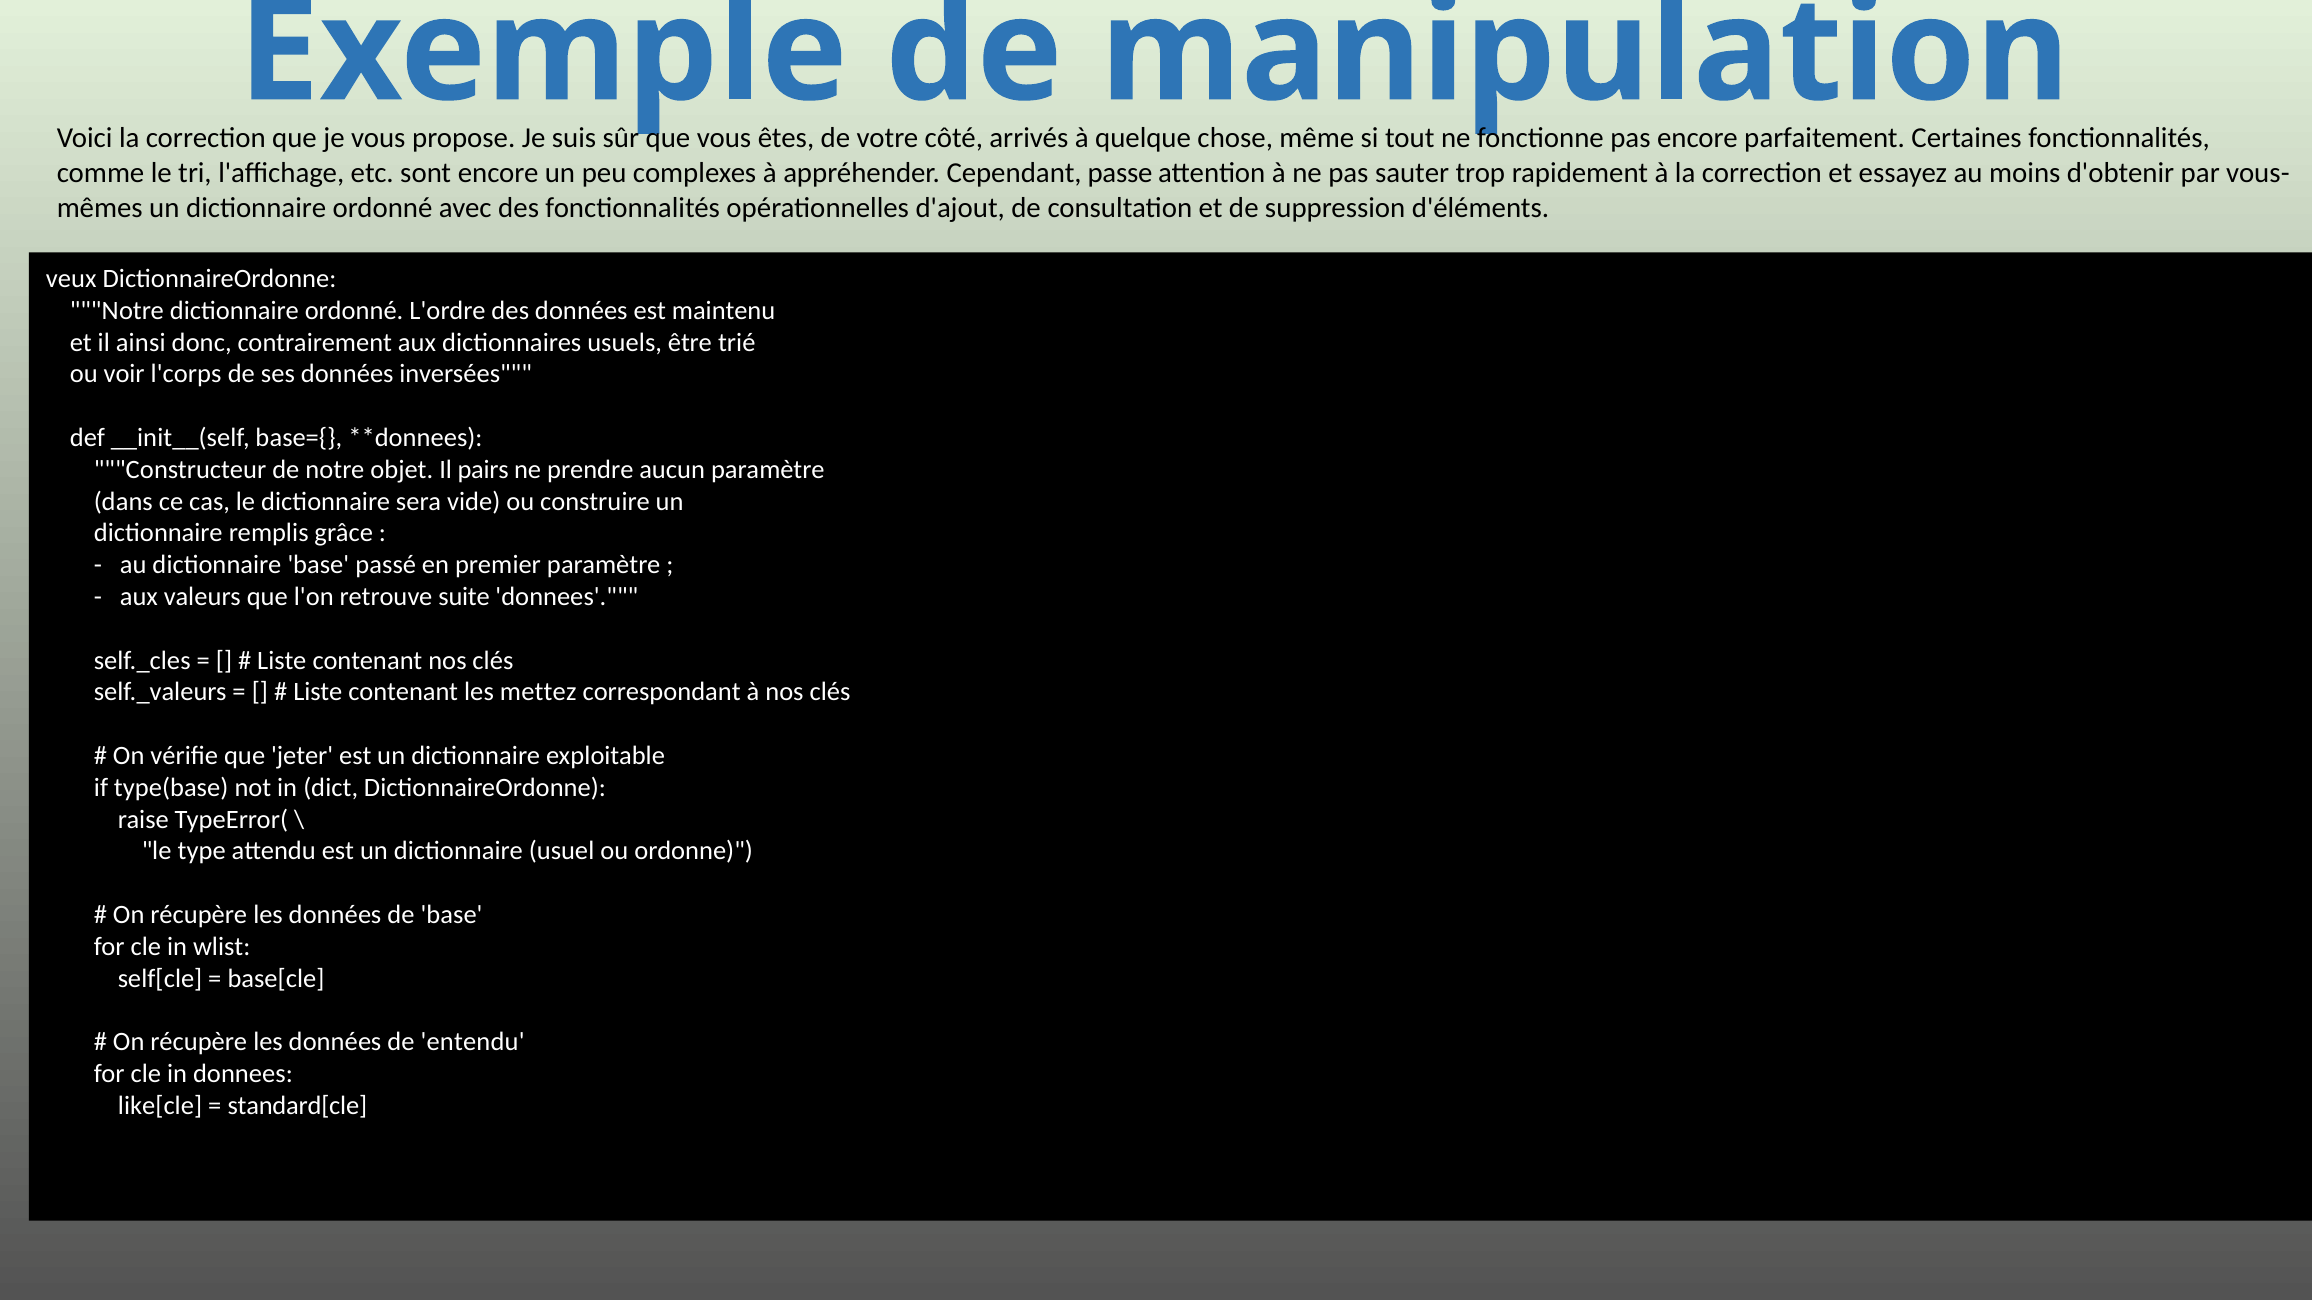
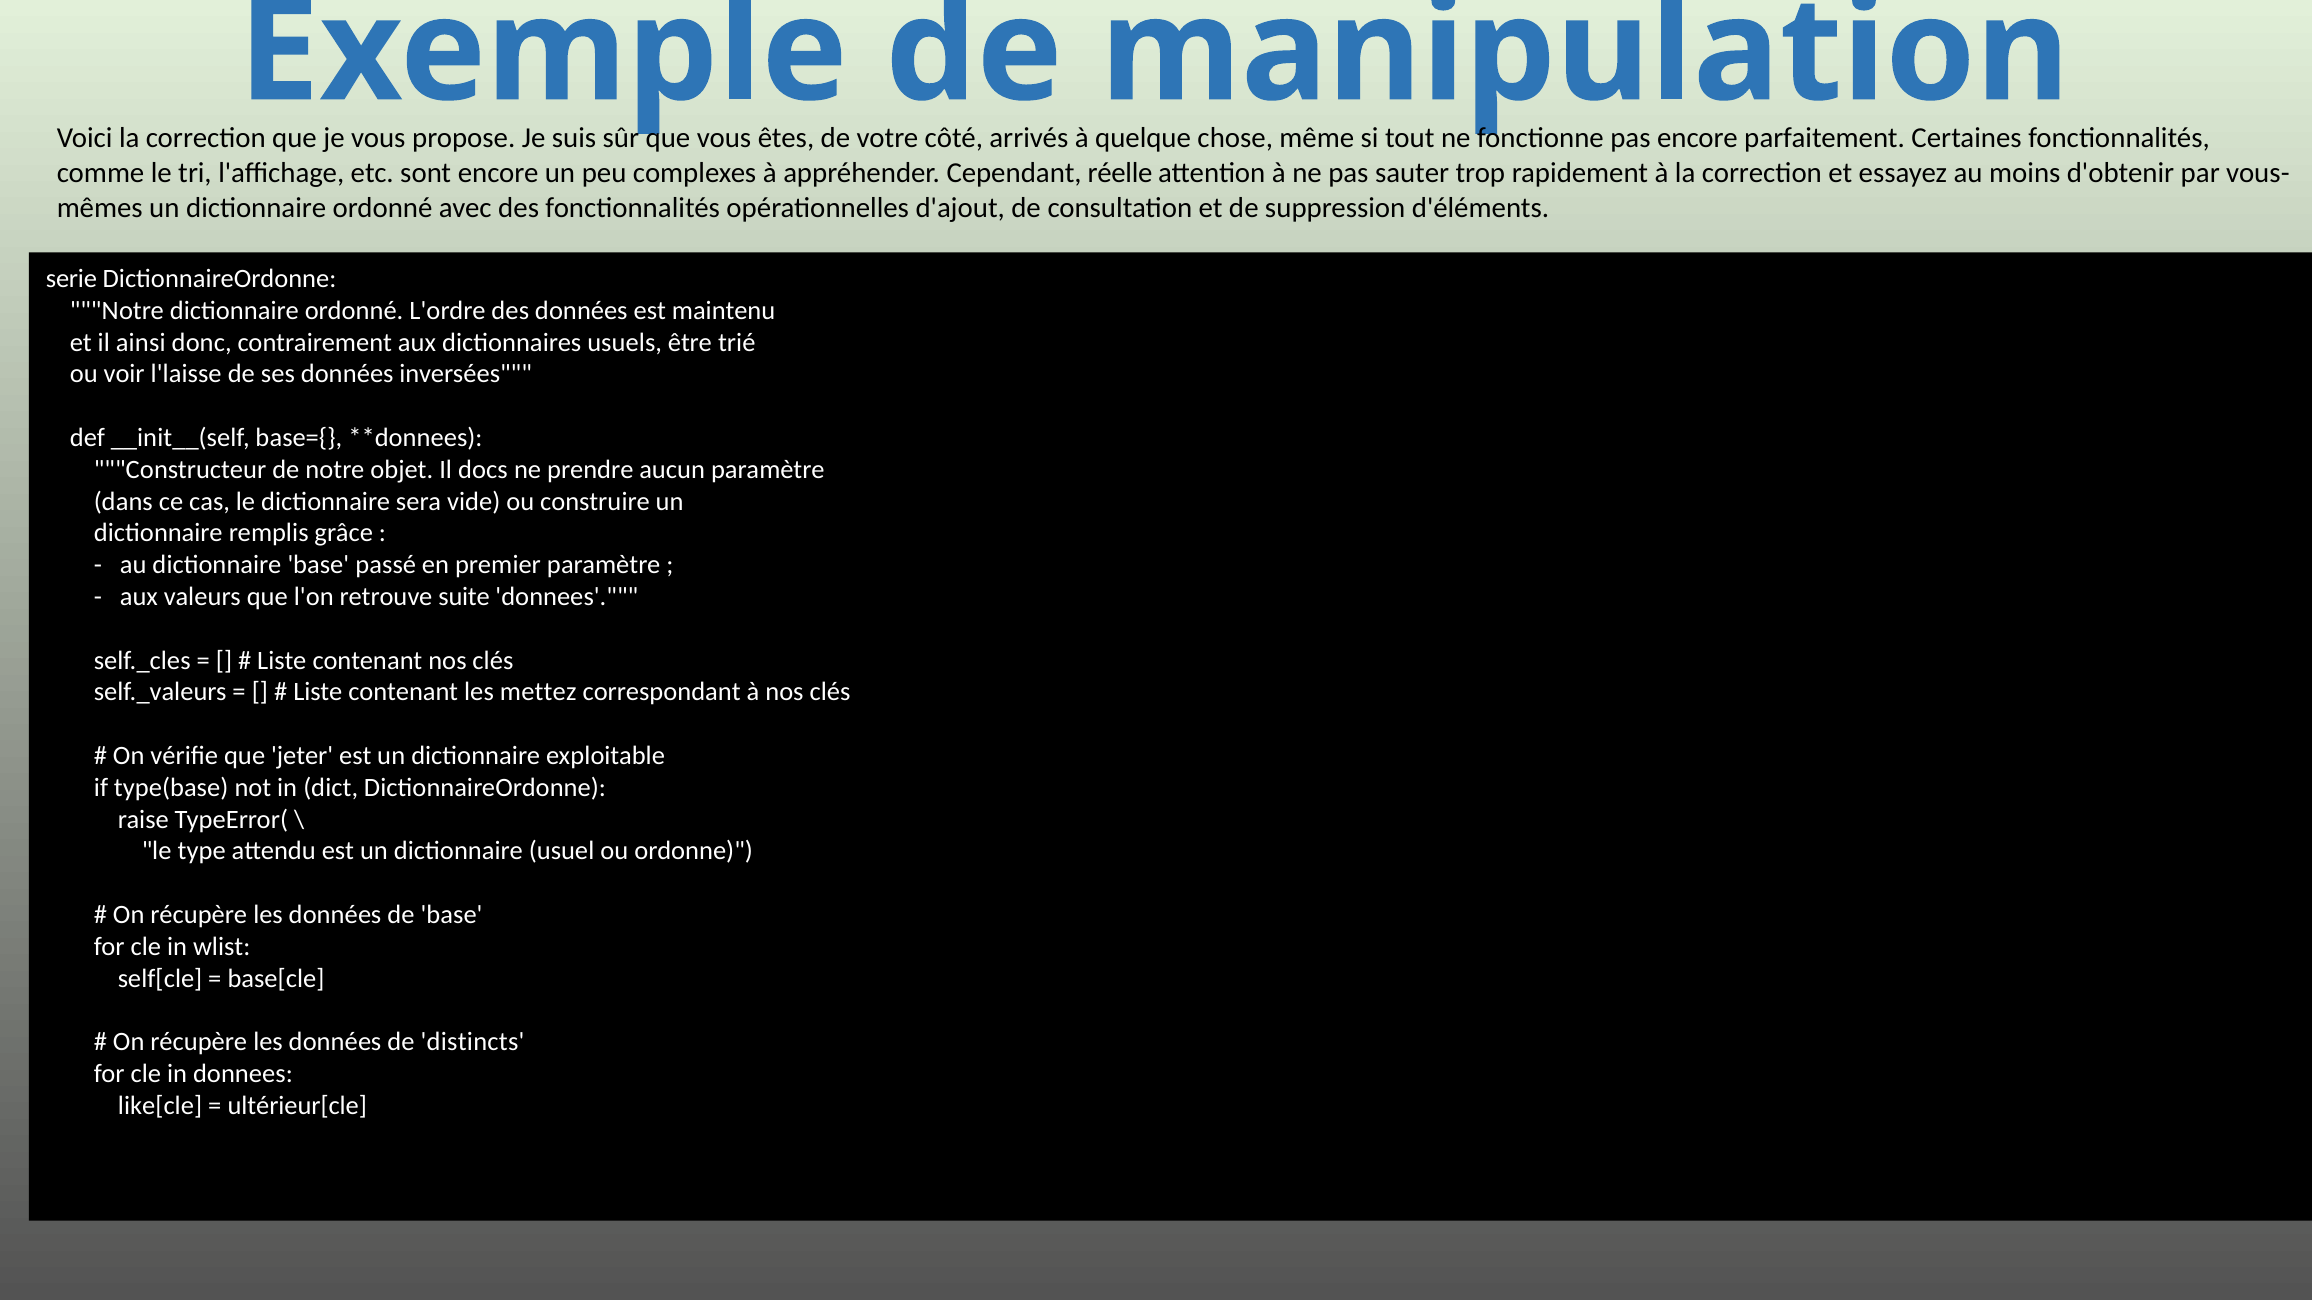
passe: passe -> réelle
veux: veux -> serie
l'corps: l'corps -> l'laisse
pairs: pairs -> docs
entendu: entendu -> distincts
standard[cle: standard[cle -> ultérieur[cle
